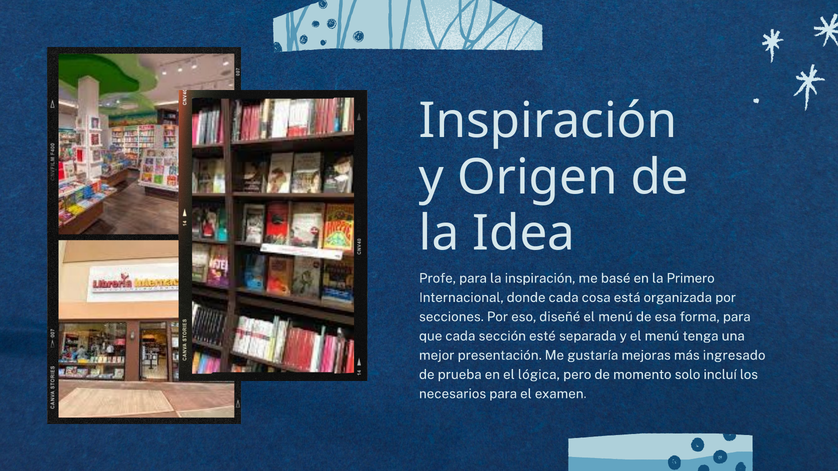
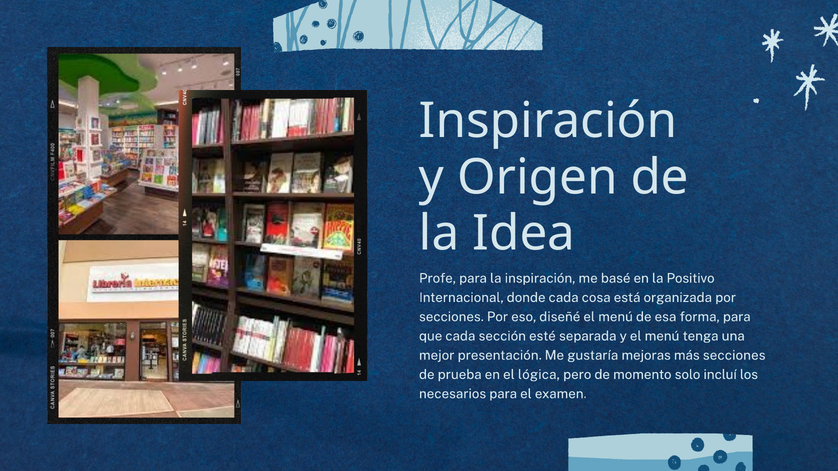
Primero: Primero -> Positivo
más ingresado: ingresado -> secciones
